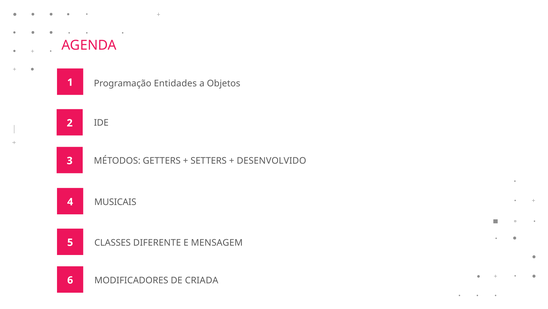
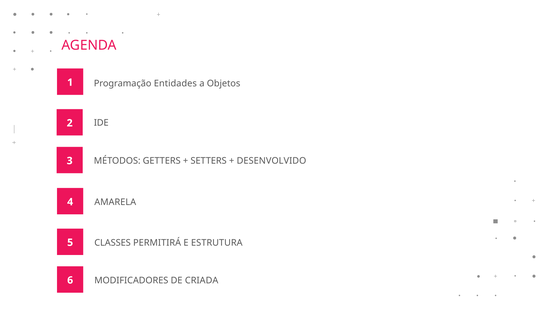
MUSICAIS: MUSICAIS -> AMARELA
DIFERENTE: DIFERENTE -> PERMITIRÁ
MENSAGEM: MENSAGEM -> ESTRUTURA
